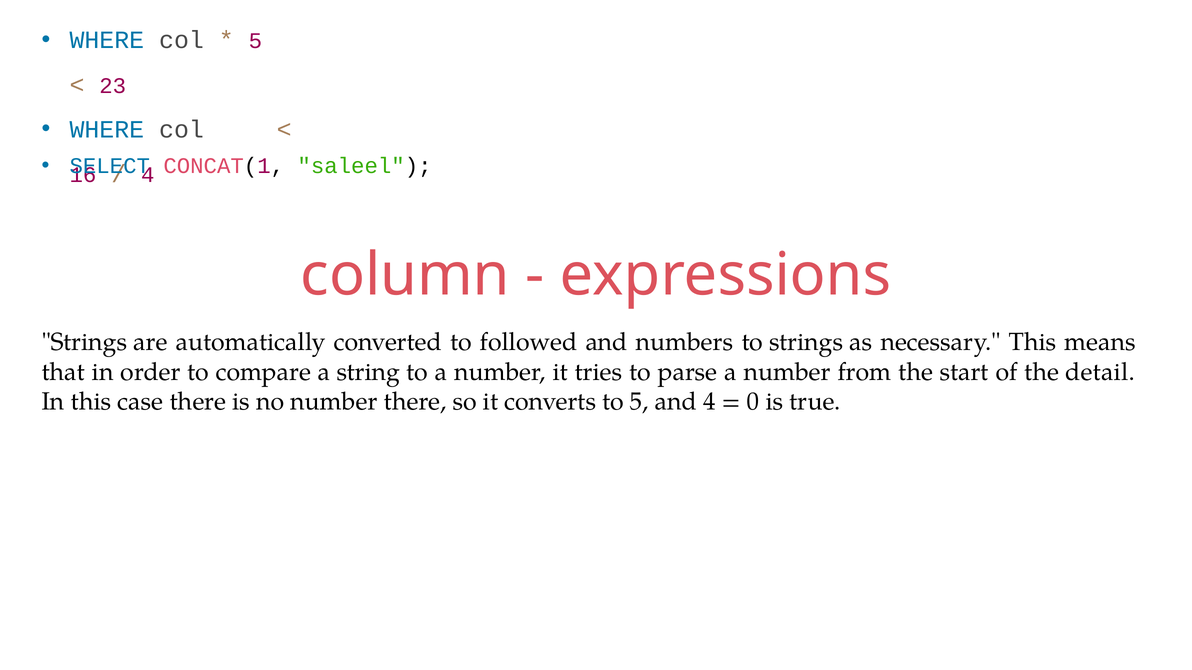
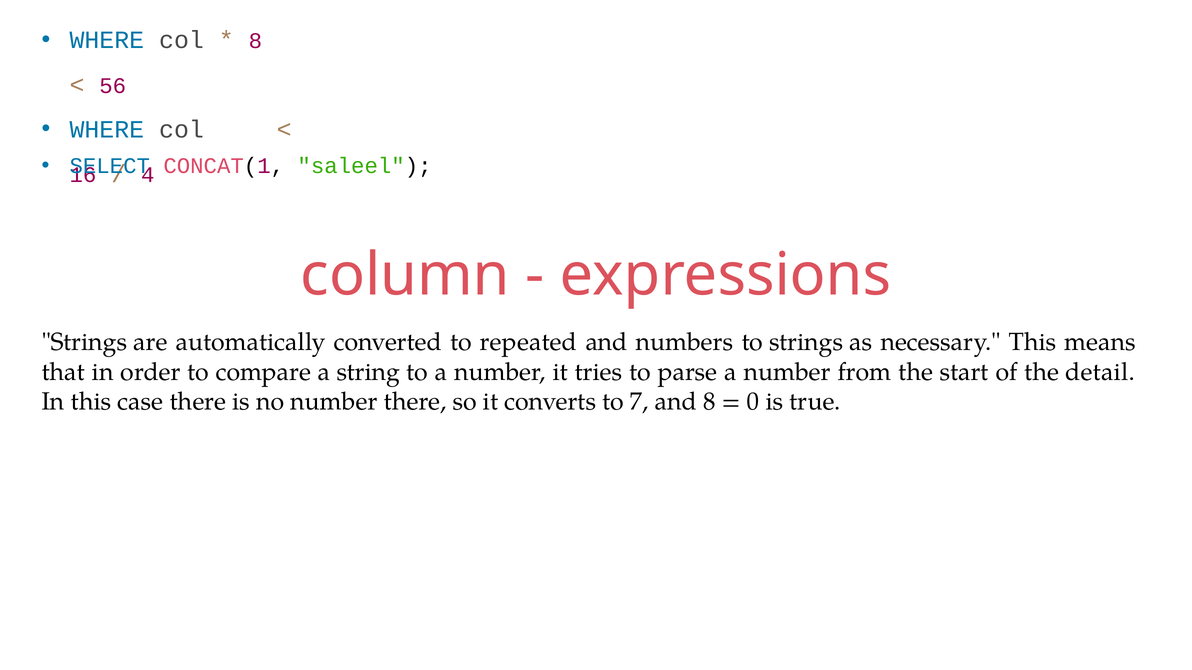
5 at (255, 41): 5 -> 8
23: 23 -> 56
followed: followed -> repeated
to 5: 5 -> 7
and 4: 4 -> 8
